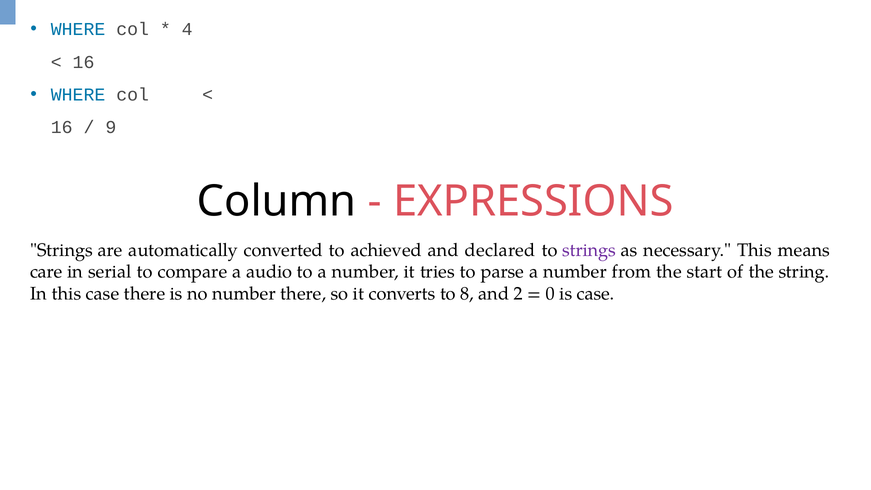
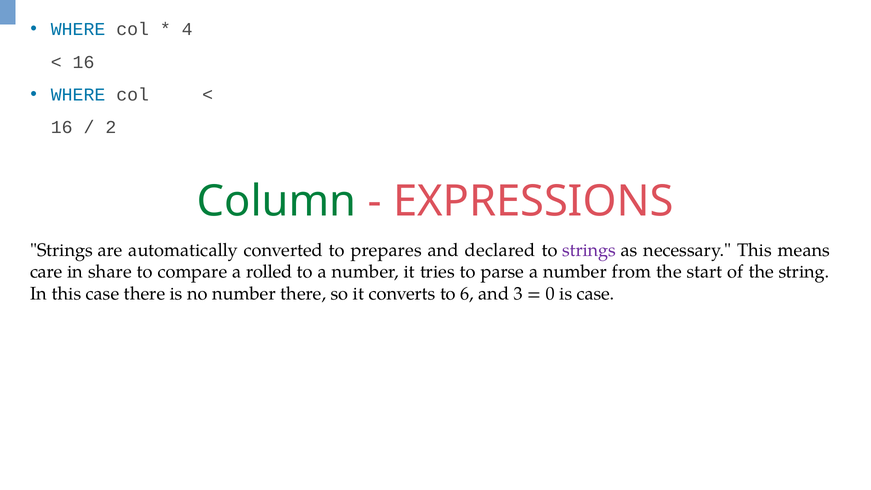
9: 9 -> 2
Column colour: black -> green
achieved: achieved -> prepares
serial: serial -> share
audio: audio -> rolled
8: 8 -> 6
2: 2 -> 3
